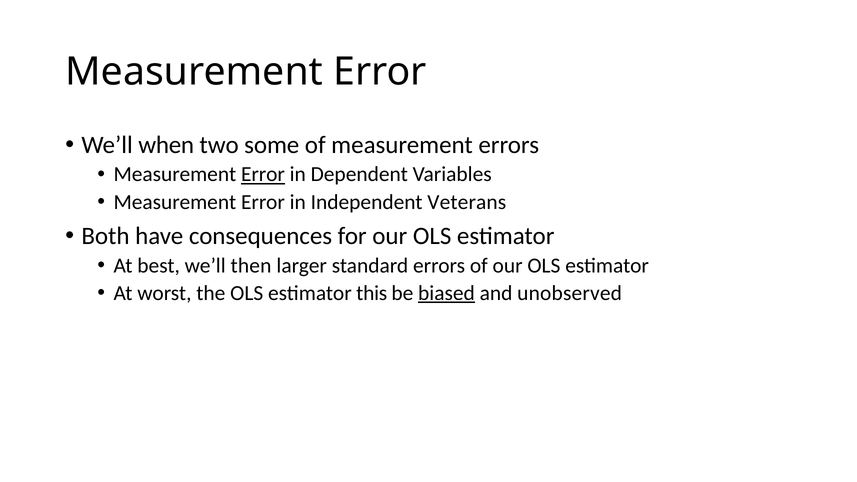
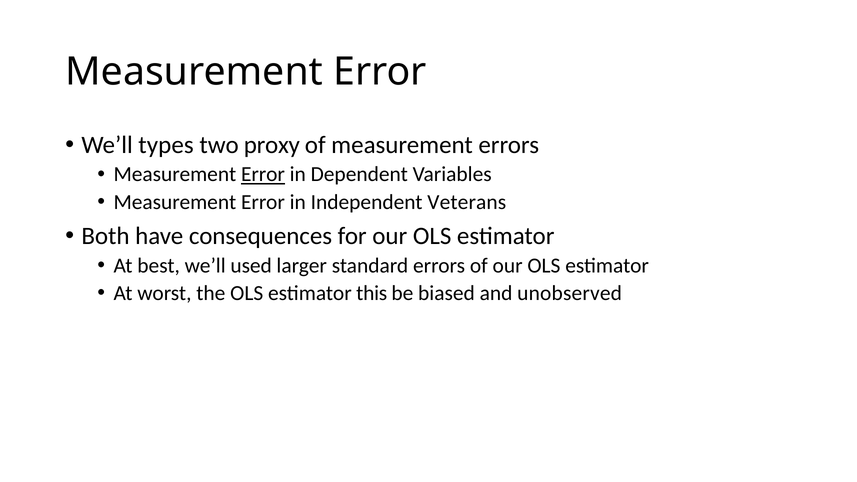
when: when -> types
some: some -> proxy
then: then -> used
biased underline: present -> none
